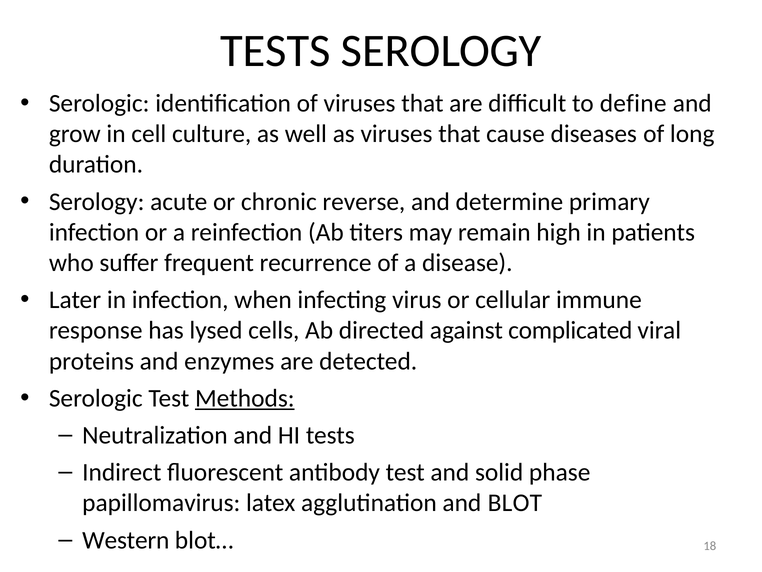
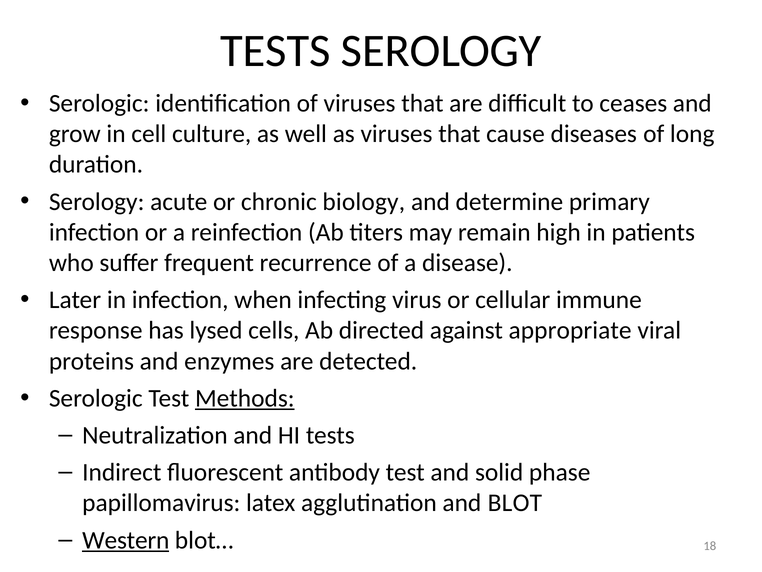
define: define -> ceases
reverse: reverse -> biology
complicated: complicated -> appropriate
Western underline: none -> present
